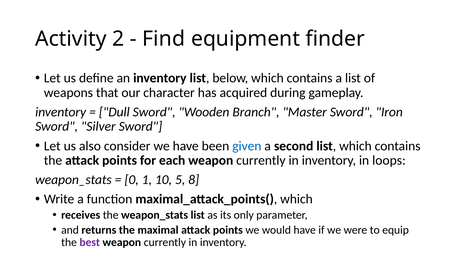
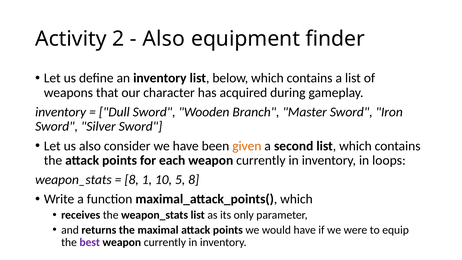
Find at (164, 39): Find -> Also
given colour: blue -> orange
0 at (132, 180): 0 -> 8
